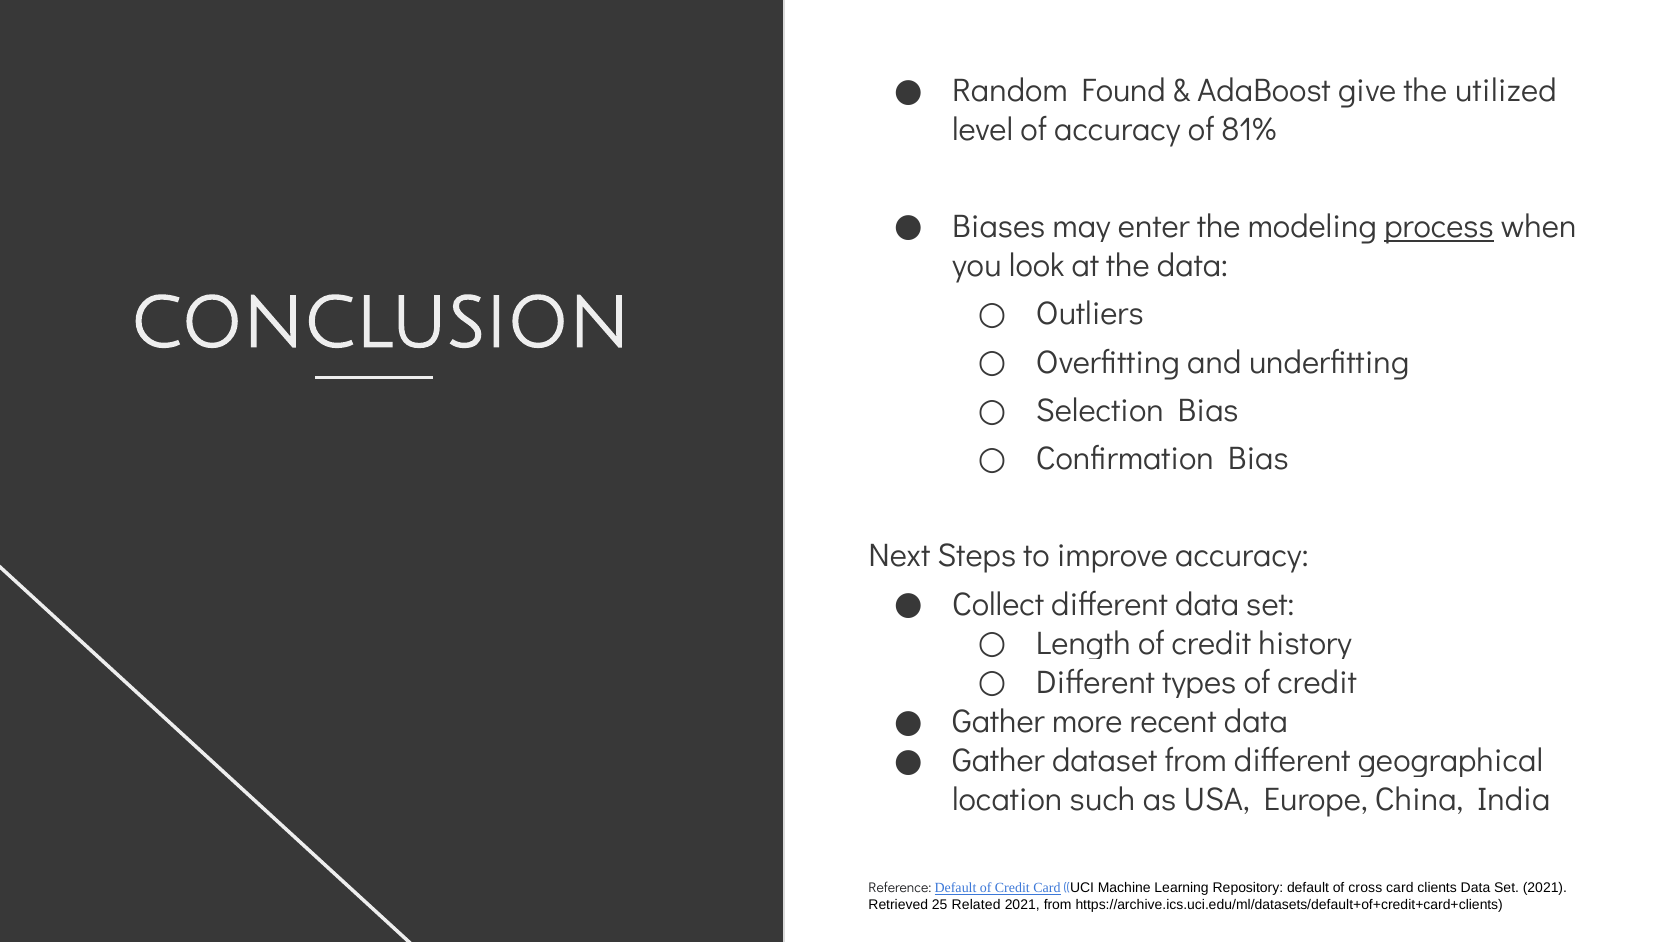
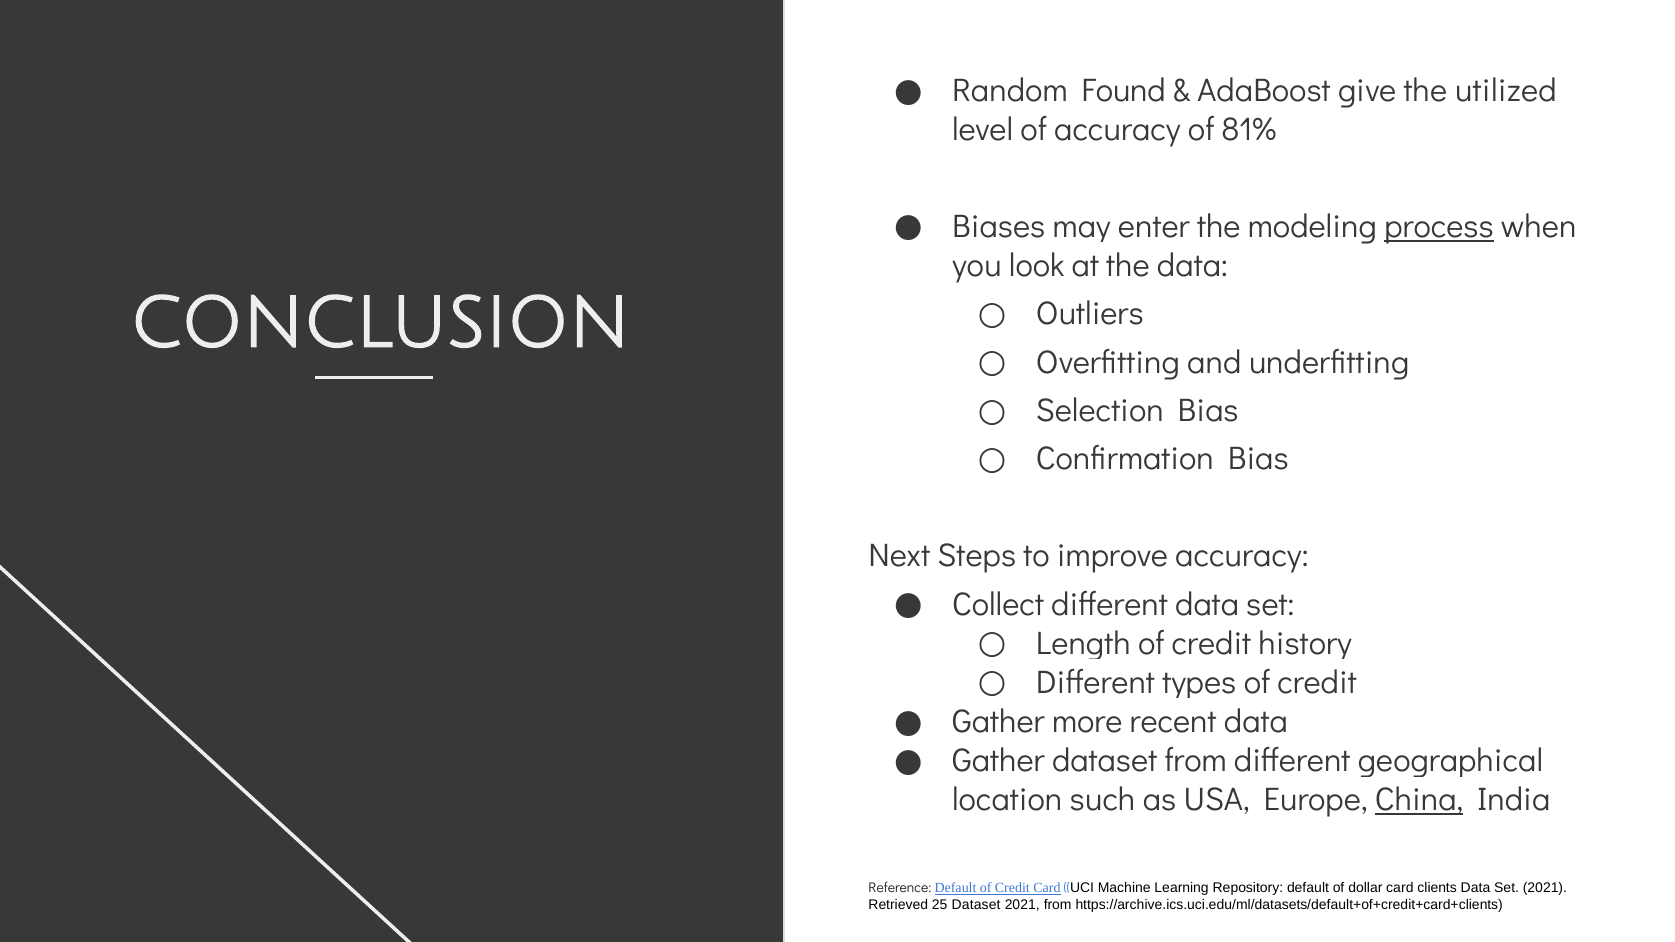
China underline: none -> present
cross: cross -> dollar
25 Related: Related -> Dataset
